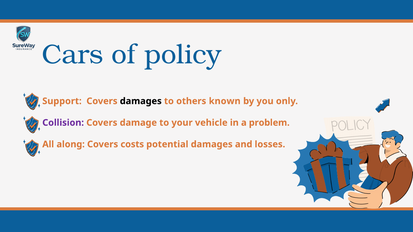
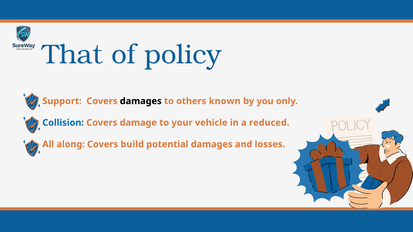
Cars: Cars -> That
Collision colour: purple -> blue
problem: problem -> reduced
costs: costs -> build
